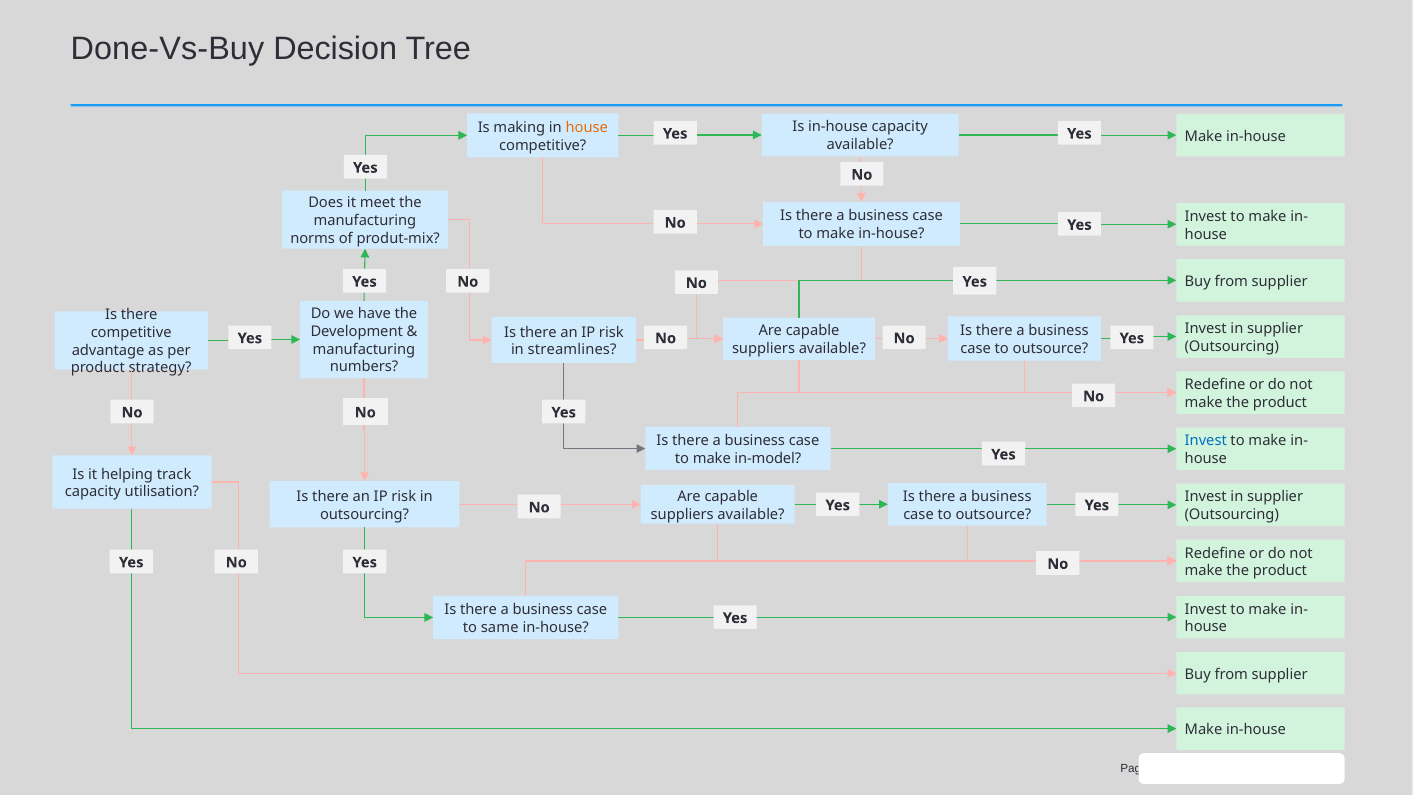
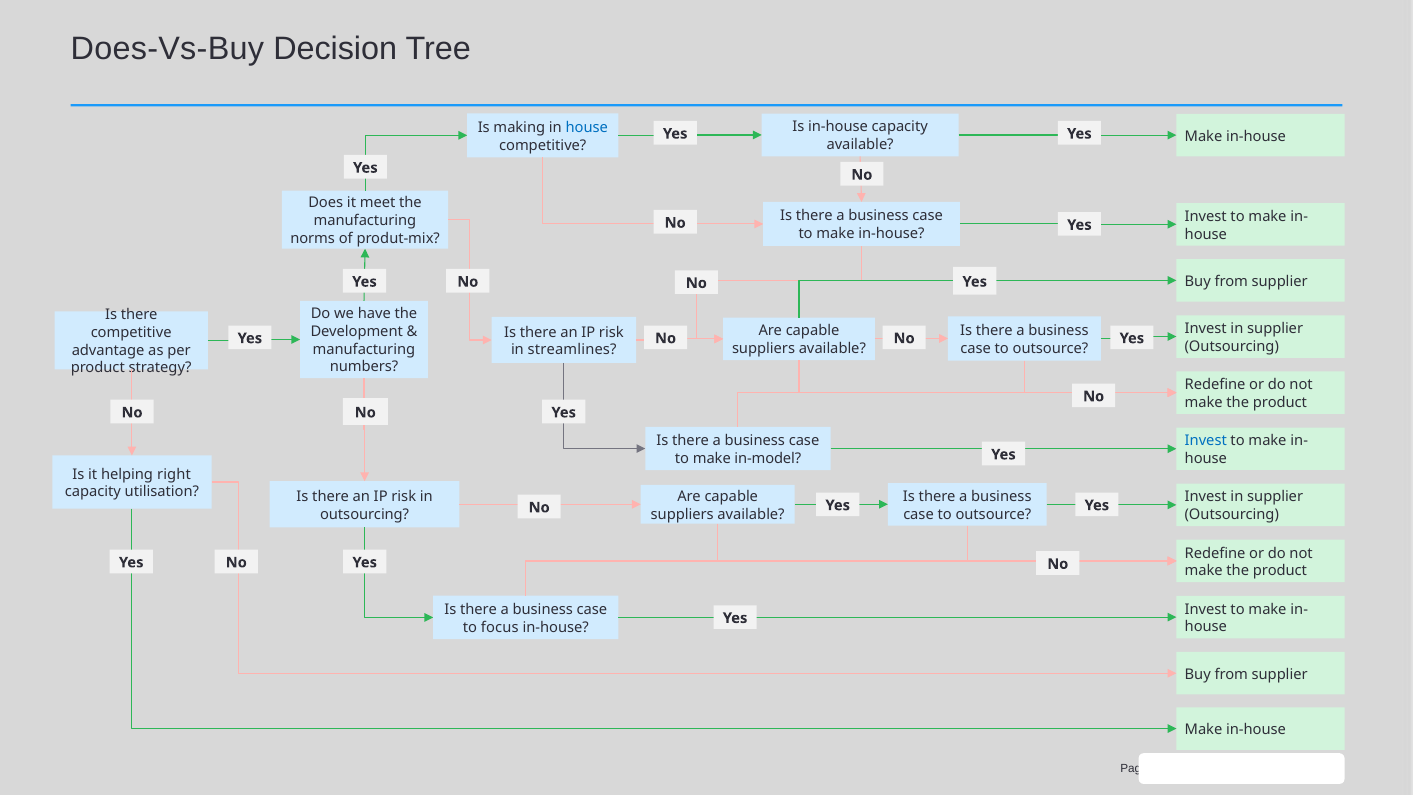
Done-Vs-Buy: Done-Vs-Buy -> Does-Vs-Buy
house at (587, 127) colour: orange -> blue
track: track -> right
same: same -> focus
